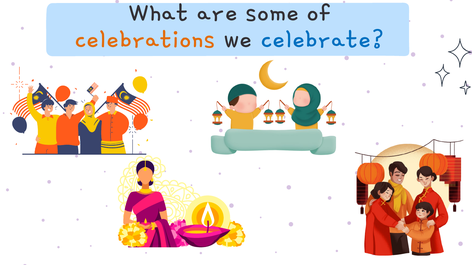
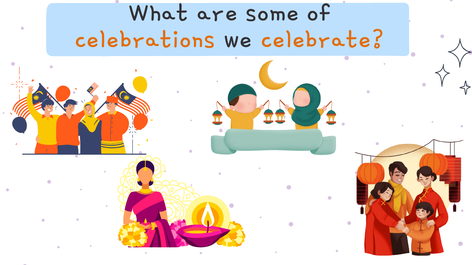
celebrate colour: blue -> orange
